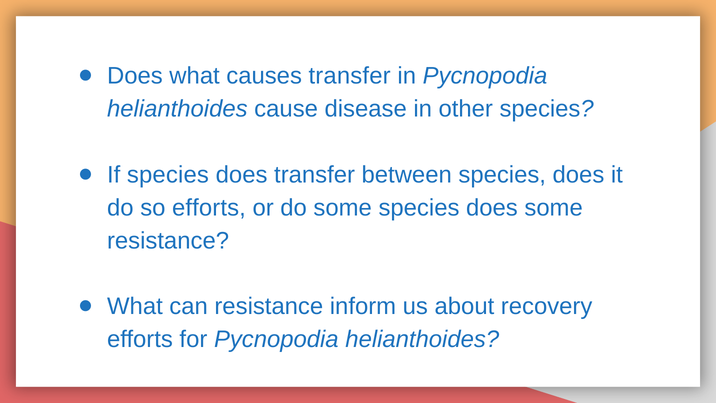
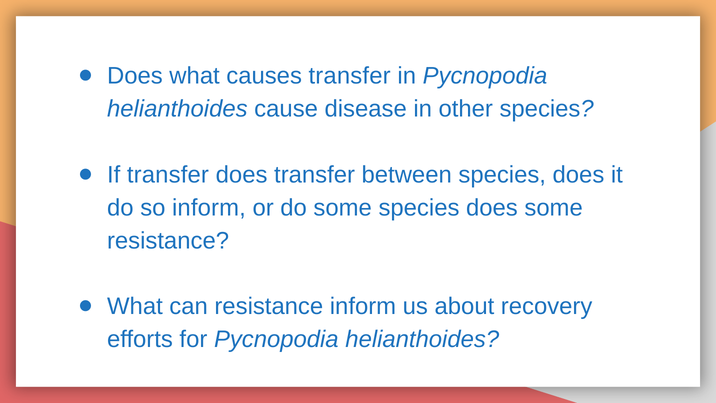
If species: species -> transfer
so efforts: efforts -> inform
